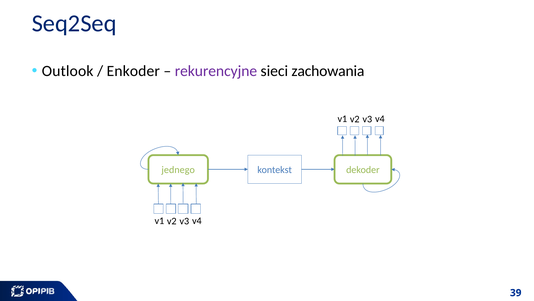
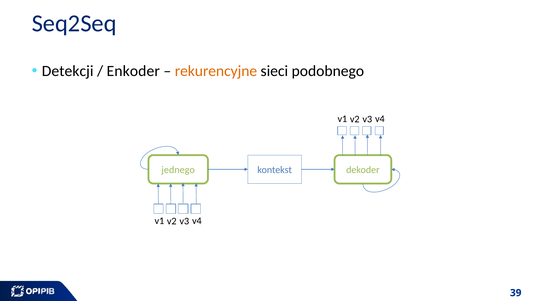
Outlook: Outlook -> Detekcji
rekurencyjne colour: purple -> orange
zachowania: zachowania -> podobnego
